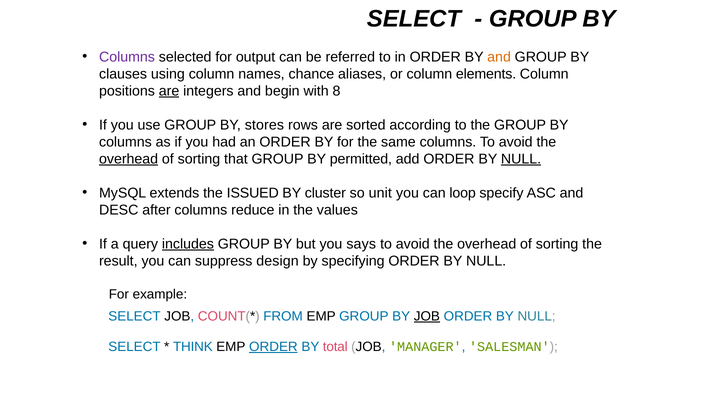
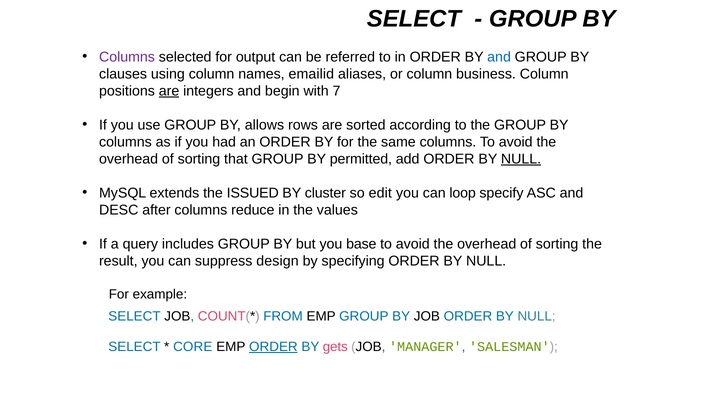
and at (499, 57) colour: orange -> blue
chance: chance -> emailid
elements: elements -> business
8: 8 -> 7
stores: stores -> allows
overhead at (129, 159) underline: present -> none
unit: unit -> edit
includes underline: present -> none
says: says -> base
JOB at (427, 316) underline: present -> none
THINK: THINK -> CORE
total: total -> gets
